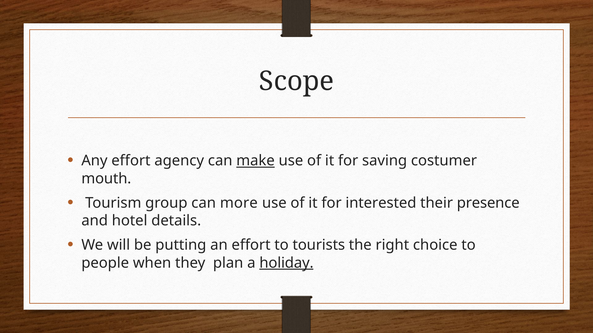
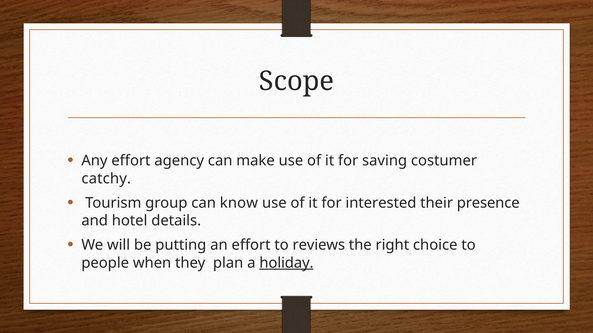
make underline: present -> none
mouth: mouth -> catchy
more: more -> know
tourists: tourists -> reviews
